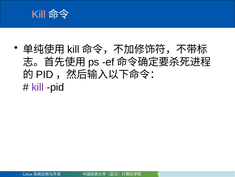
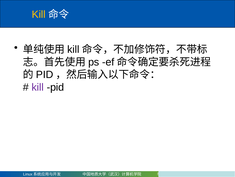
Kill at (39, 14) colour: pink -> yellow
